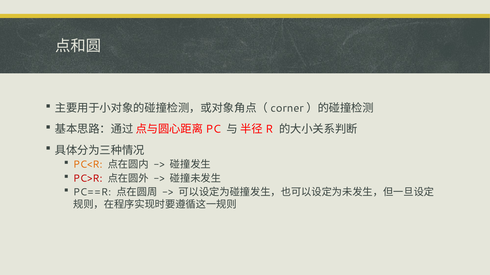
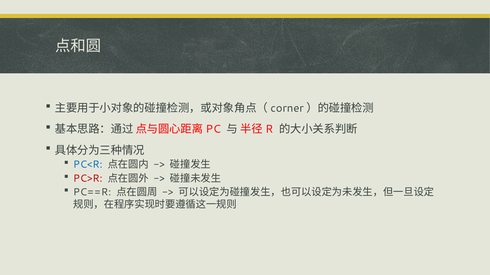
PC<R colour: orange -> blue
